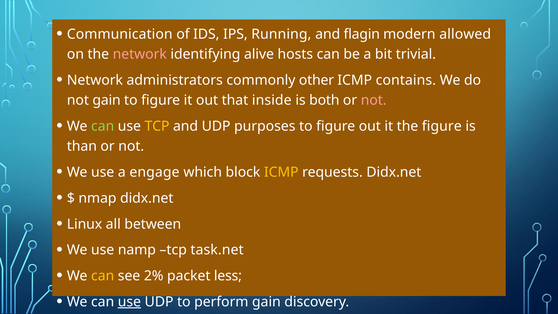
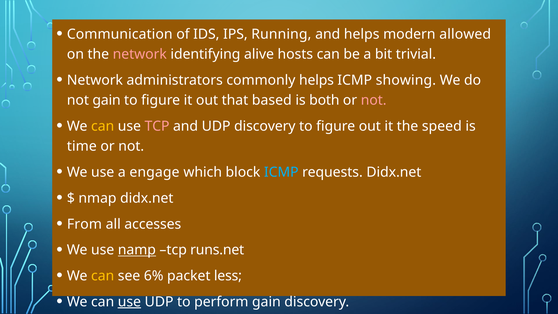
and flagin: flagin -> helps
commonly other: other -> helps
contains: contains -> showing
inside: inside -> based
can at (103, 126) colour: light green -> yellow
TCP at (157, 126) colour: yellow -> pink
UDP purposes: purposes -> discovery
the figure: figure -> speed
than: than -> time
ICMP at (281, 172) colour: yellow -> light blue
Linux: Linux -> From
between: between -> accesses
namp underline: none -> present
task.net: task.net -> runs.net
2%: 2% -> 6%
